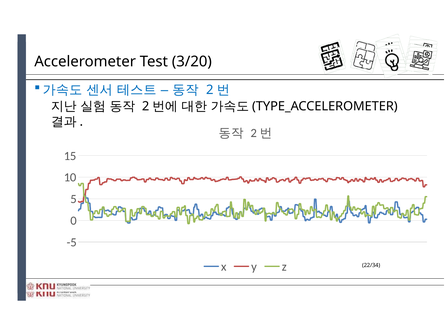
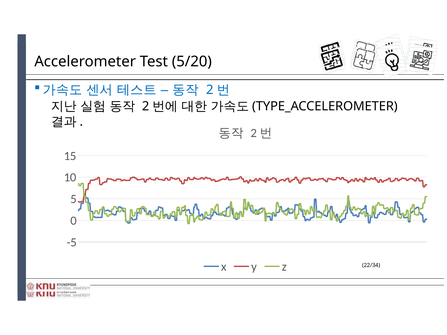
3/20: 3/20 -> 5/20
